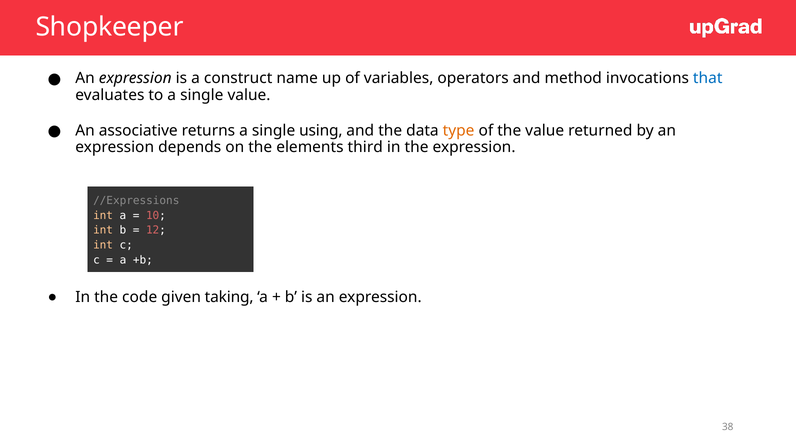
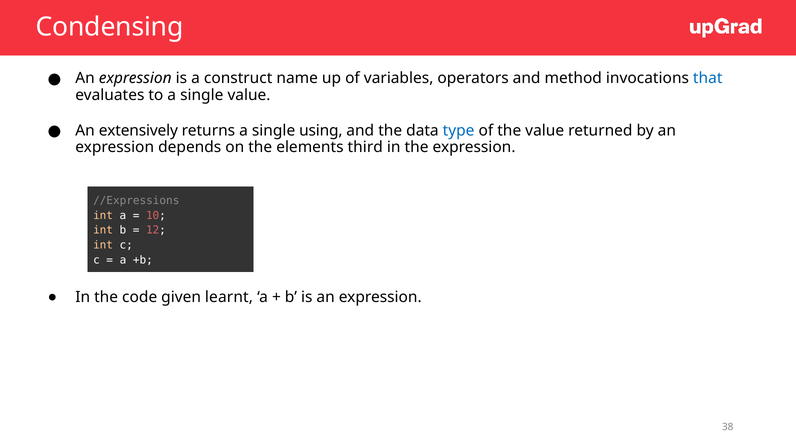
Shopkeeper: Shopkeeper -> Condensing
associative: associative -> extensively
type colour: orange -> blue
taking: taking -> learnt
